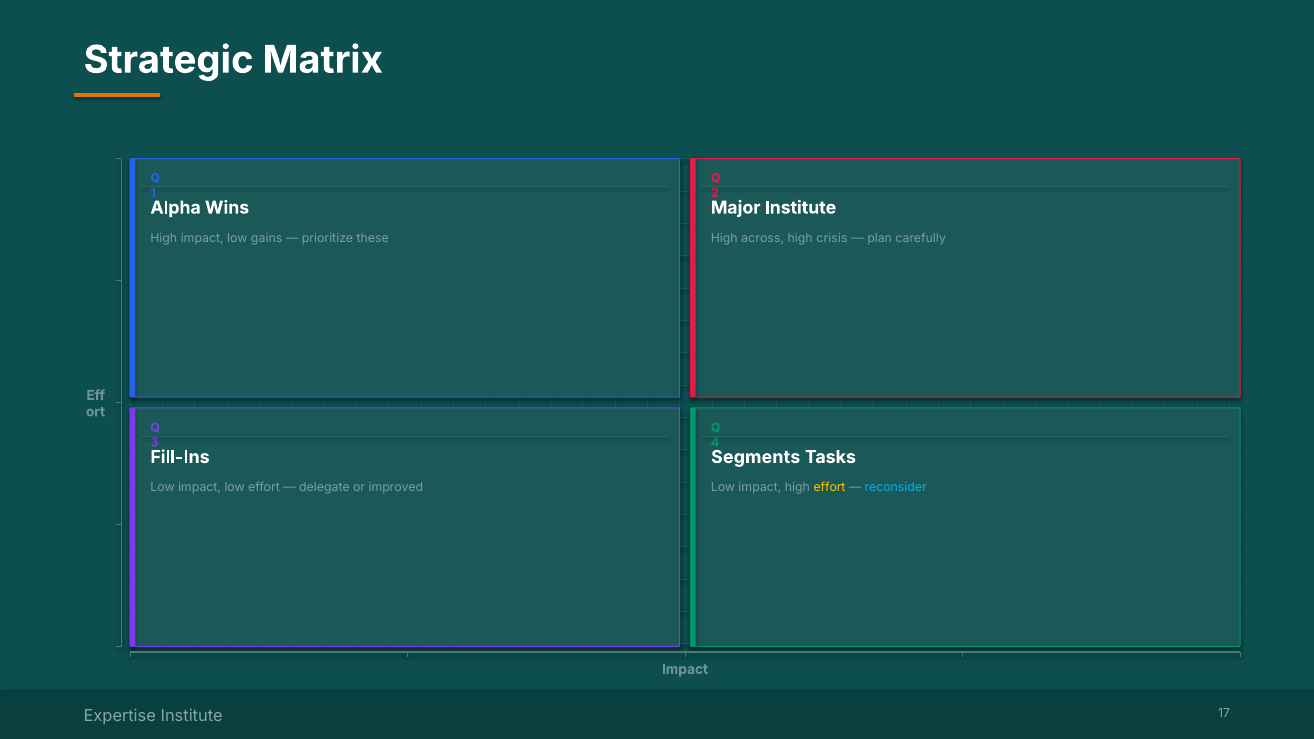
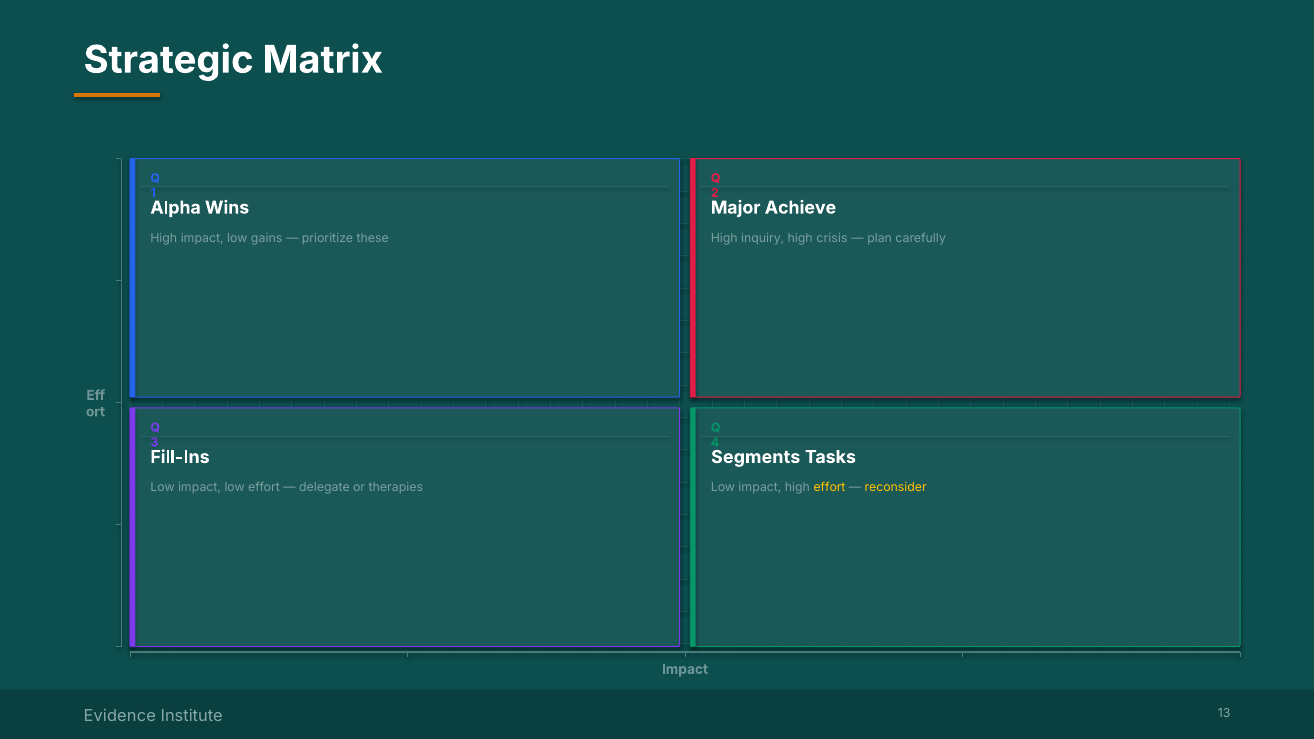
Major Institute: Institute -> Achieve
across: across -> inquiry
improved: improved -> therapies
reconsider colour: light blue -> yellow
Expertise: Expertise -> Evidence
17: 17 -> 13
